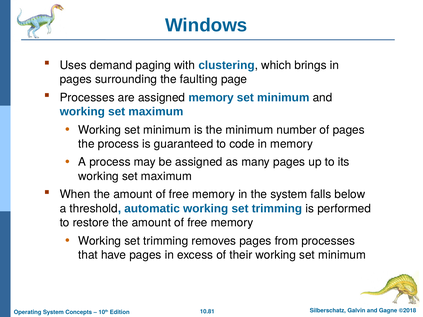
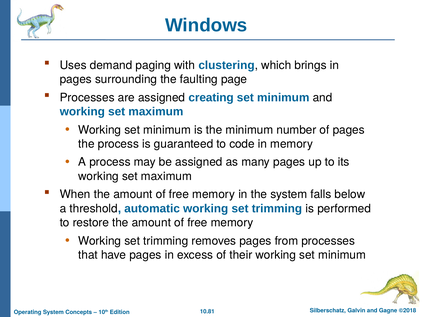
assigned memory: memory -> creating
